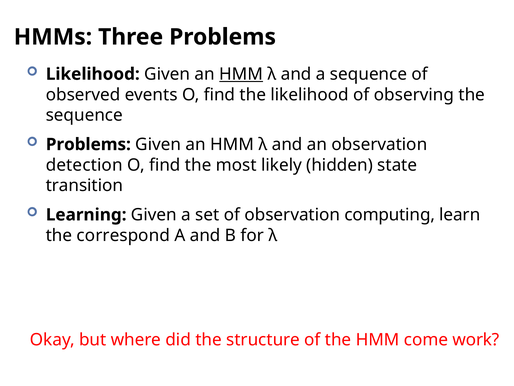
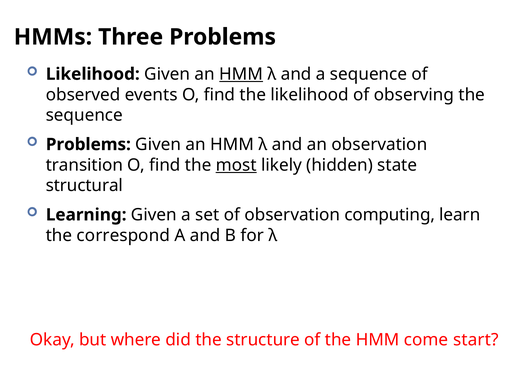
detection: detection -> transition
most underline: none -> present
transition: transition -> structural
work: work -> start
